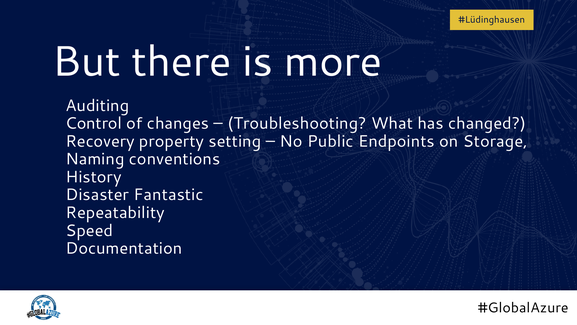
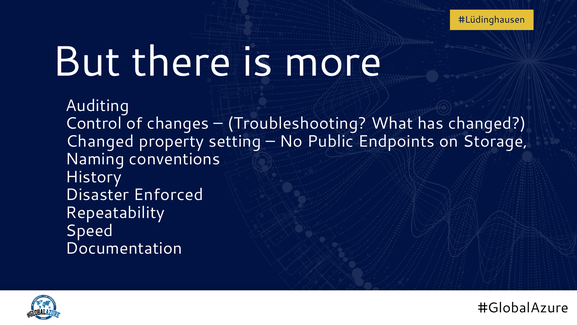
Recovery at (100, 141): Recovery -> Changed
Fantastic: Fantastic -> Enforced
